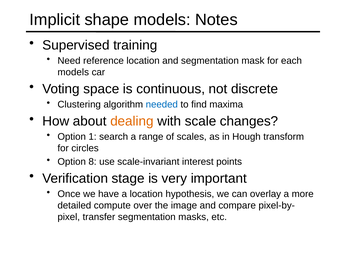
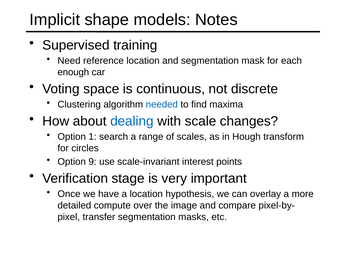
models at (73, 72): models -> enough
dealing colour: orange -> blue
8: 8 -> 9
